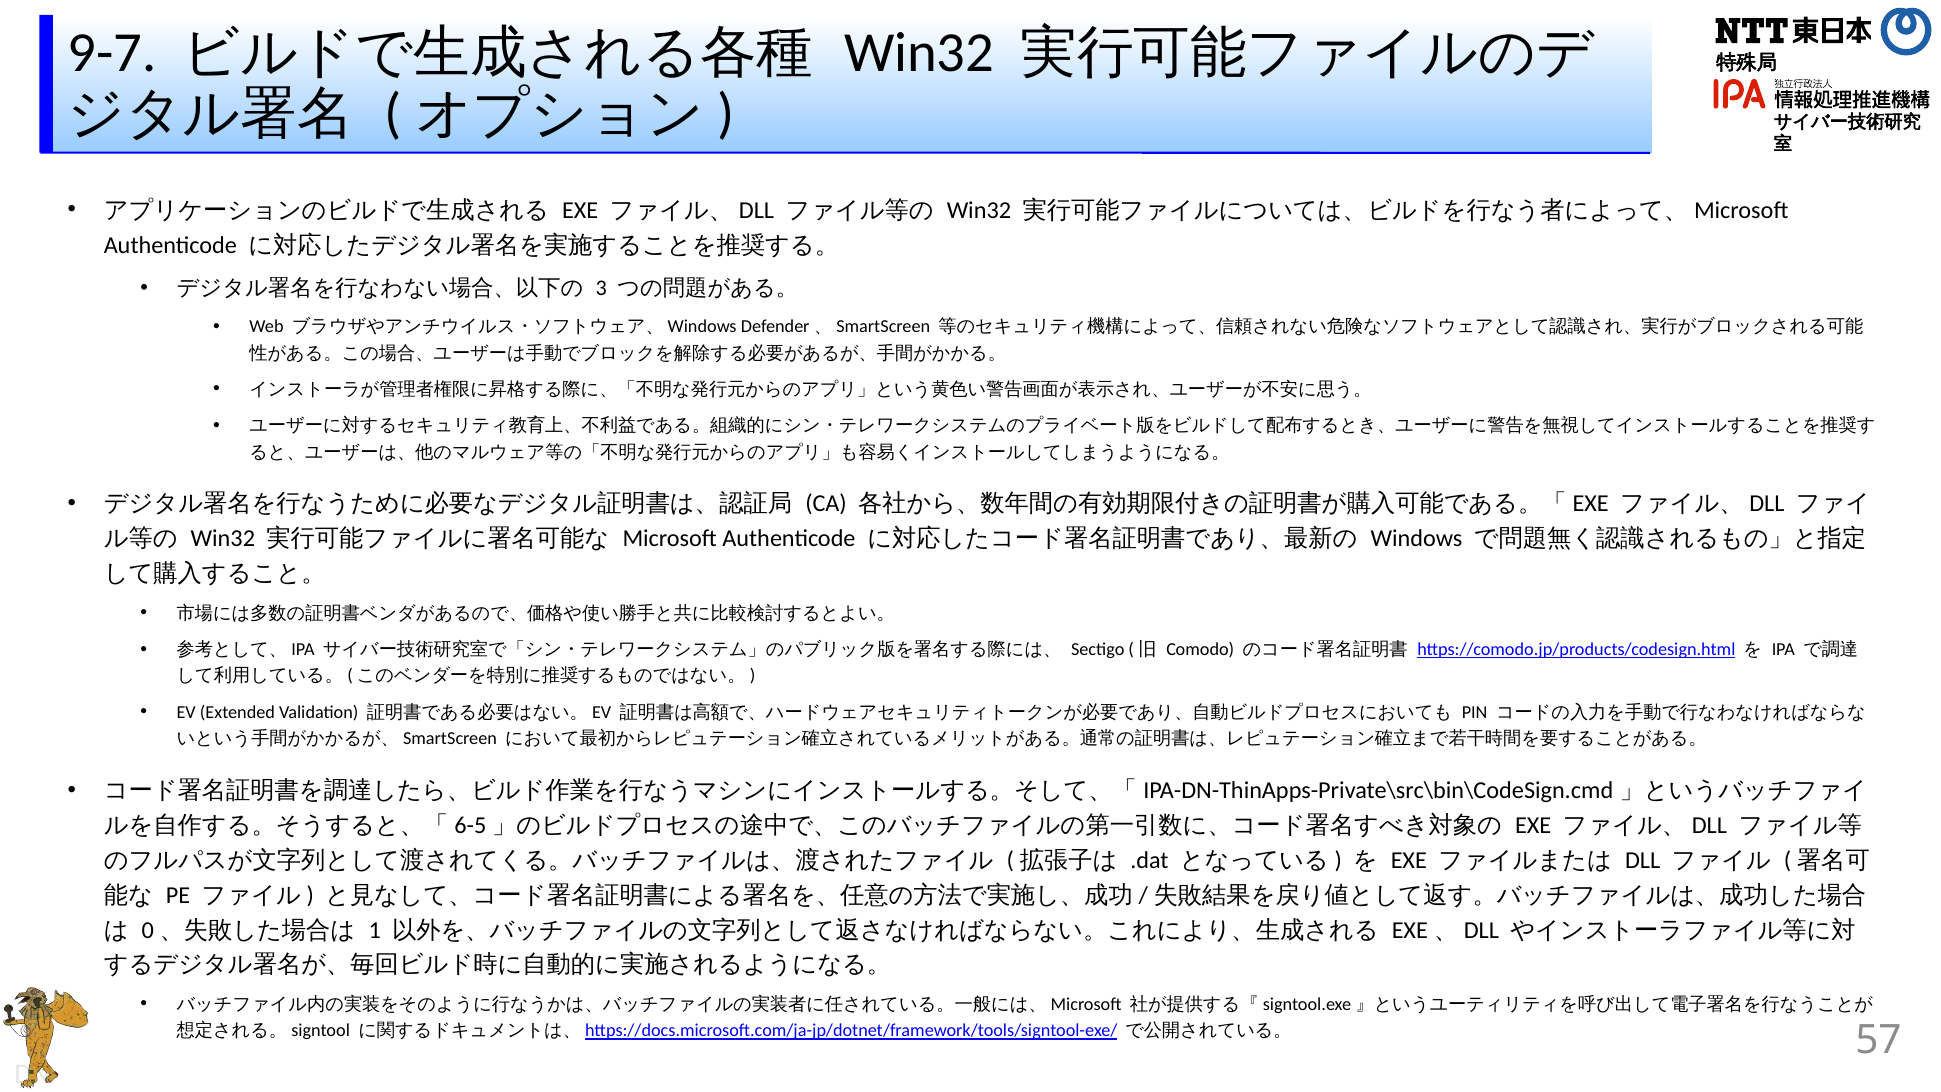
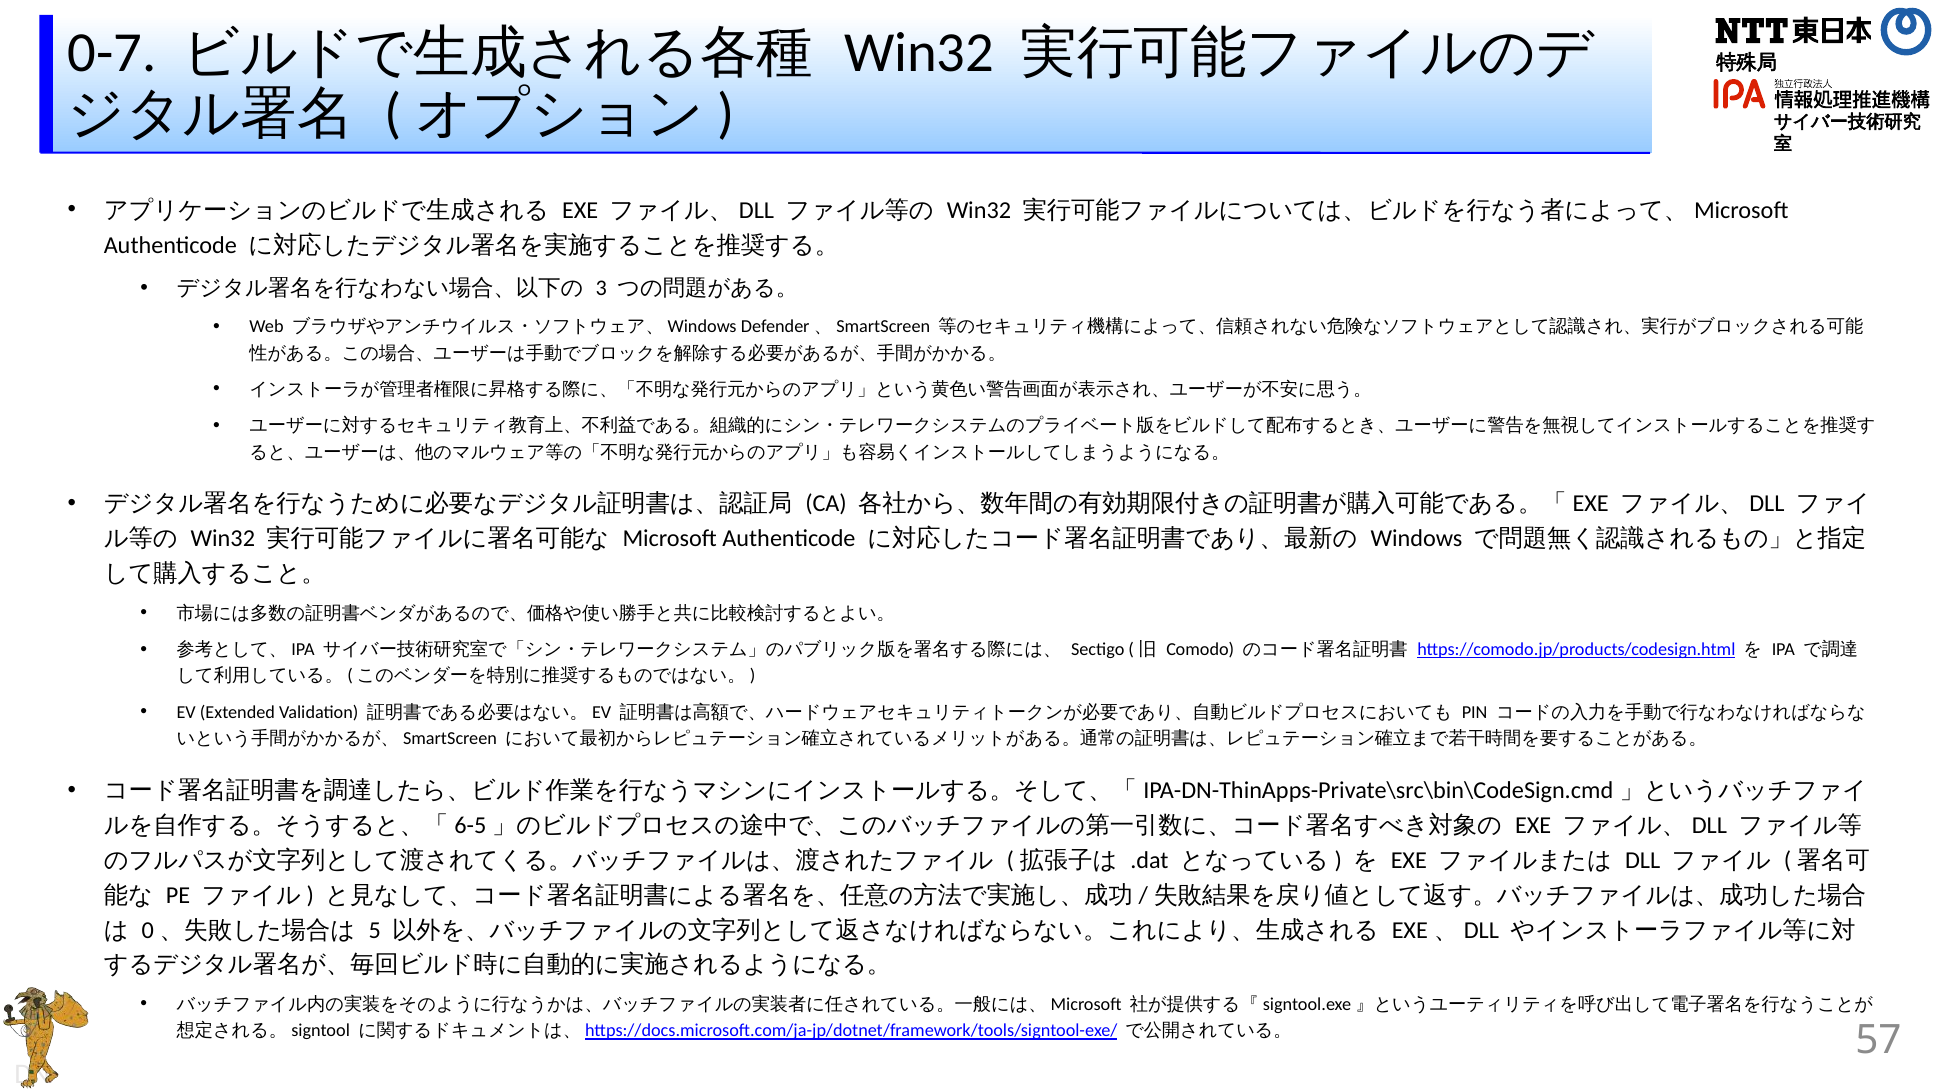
9-7: 9-7 -> 0-7
1: 1 -> 5
